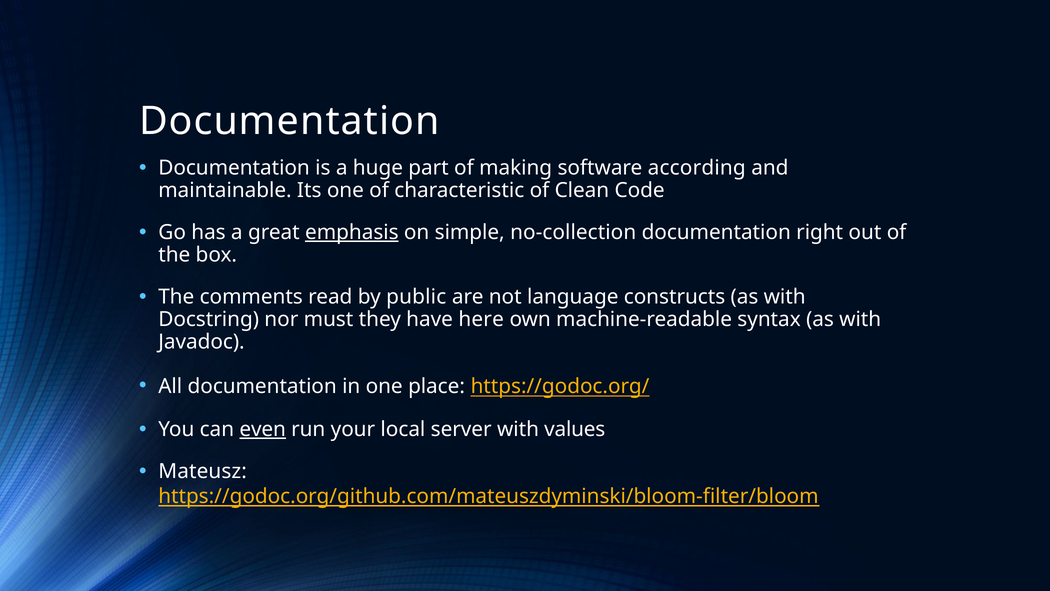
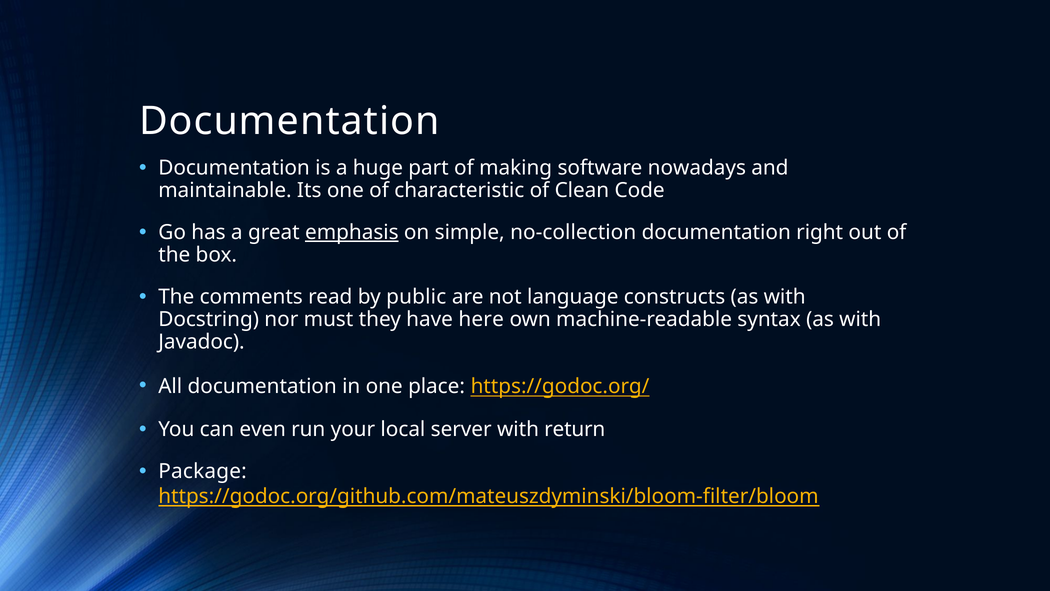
according: according -> nowadays
even underline: present -> none
values: values -> return
Mateusz: Mateusz -> Package
